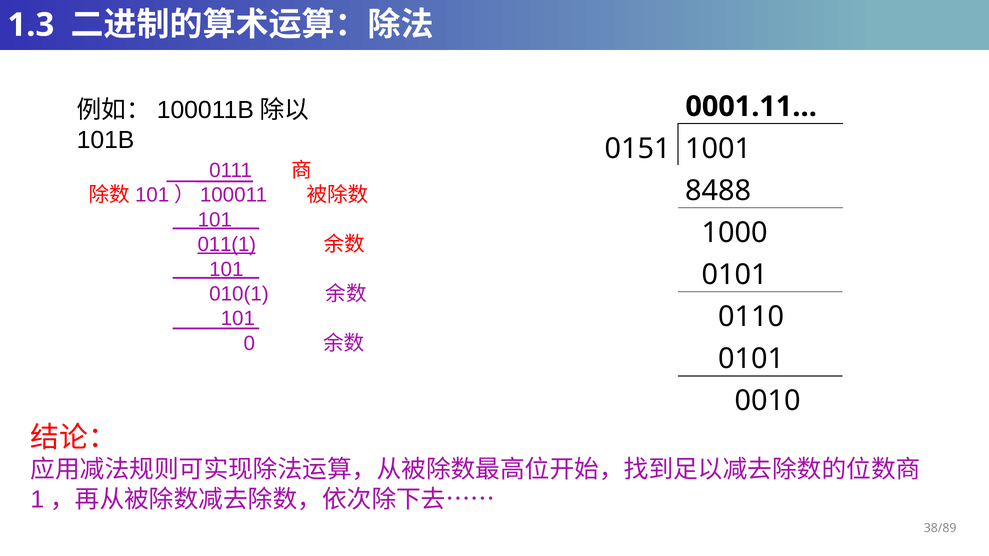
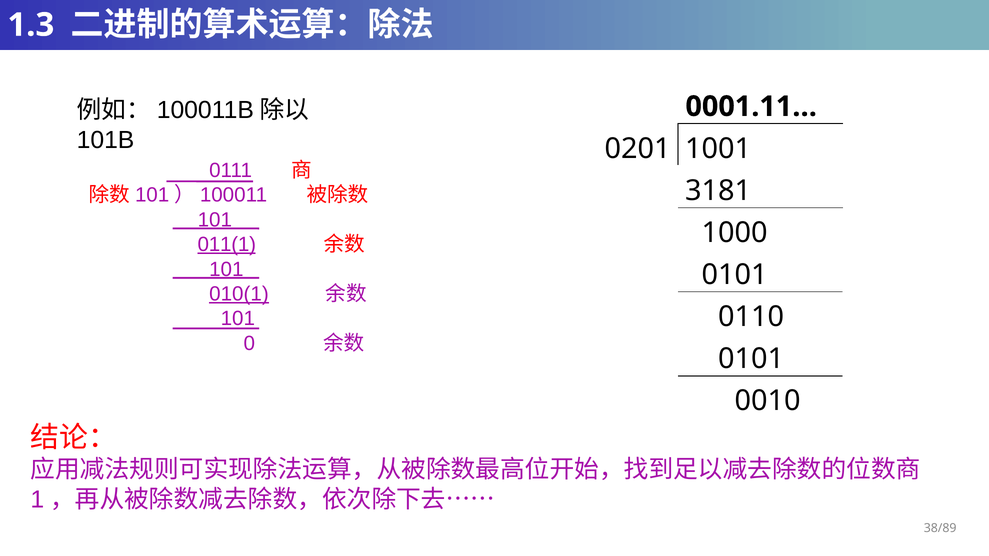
0151: 0151 -> 0201
8488: 8488 -> 3181
010(1 underline: none -> present
